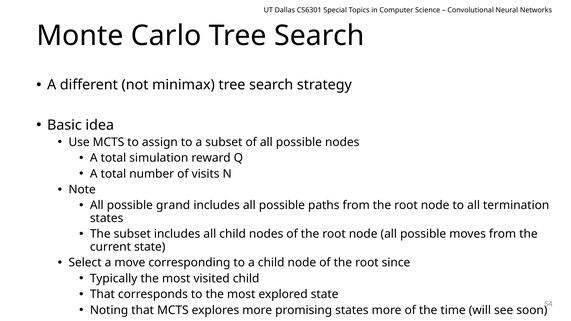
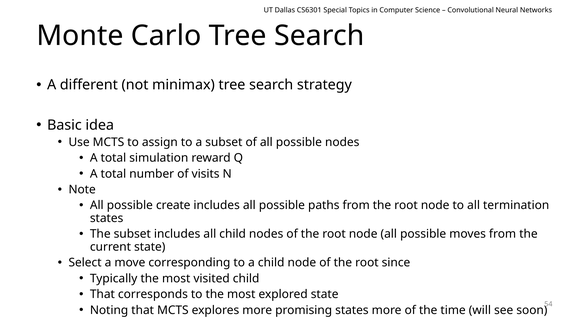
grand: grand -> create
